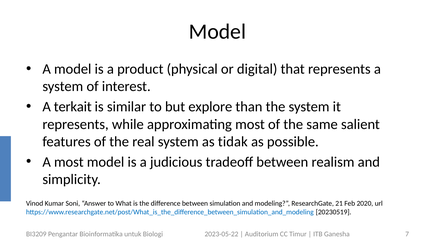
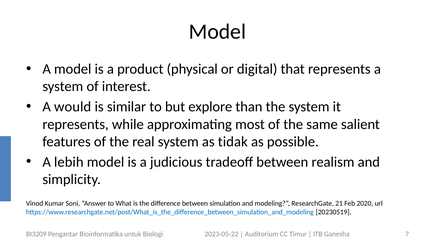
terkait: terkait -> would
A most: most -> lebih
